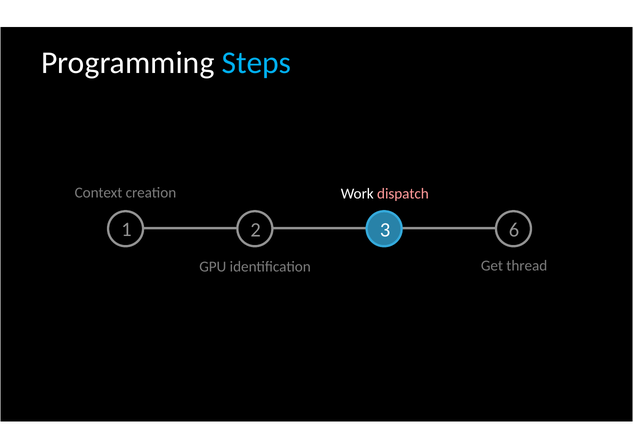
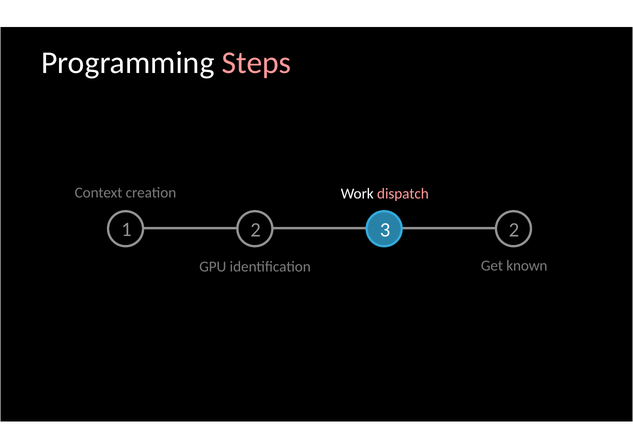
Steps colour: light blue -> pink
3 6: 6 -> 2
thread: thread -> known
